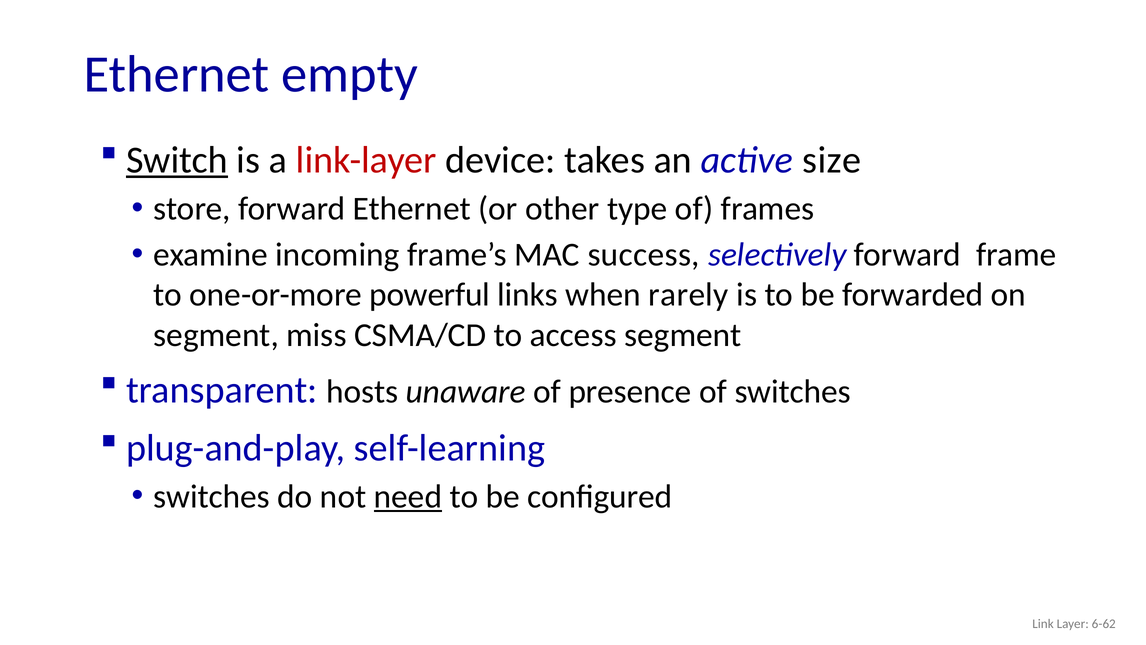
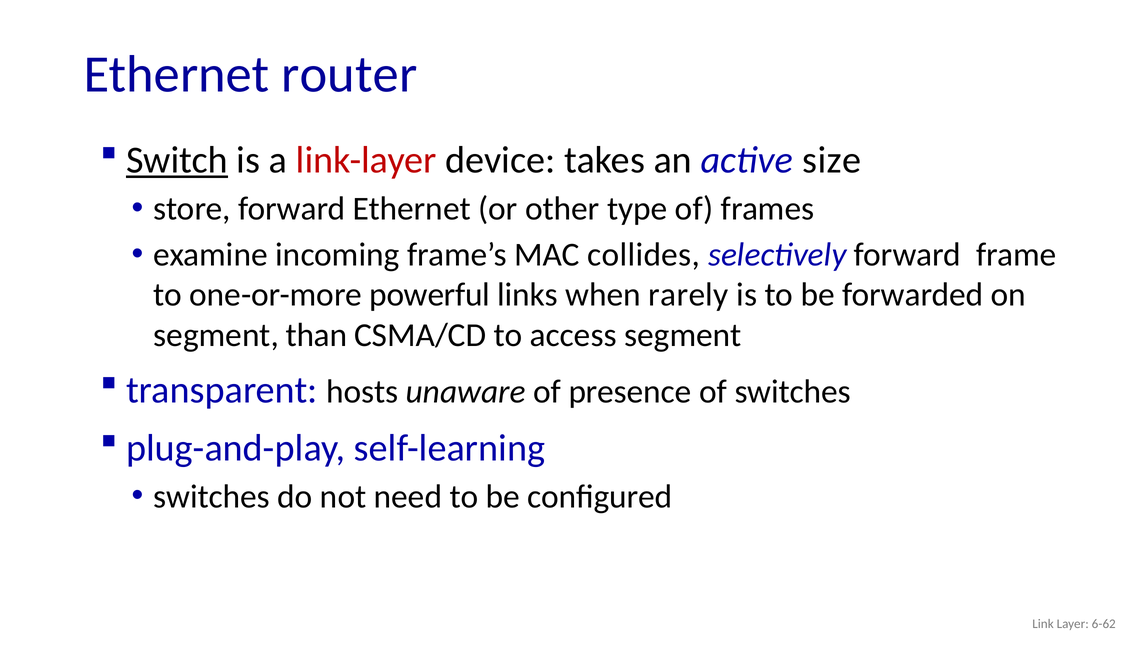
empty: empty -> router
success: success -> collides
miss: miss -> than
need underline: present -> none
